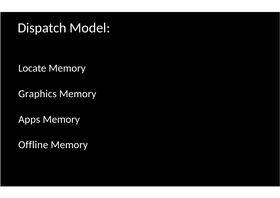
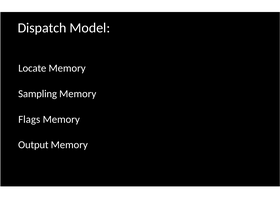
Graphics: Graphics -> Sampling
Apps: Apps -> Flags
Offline: Offline -> Output
